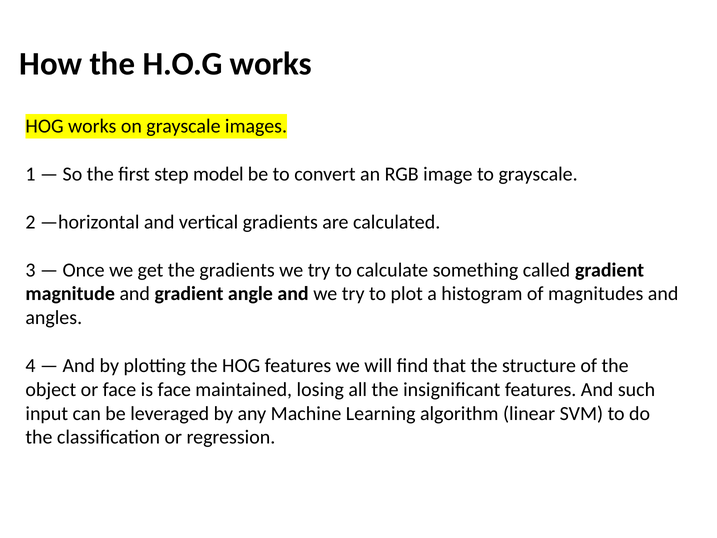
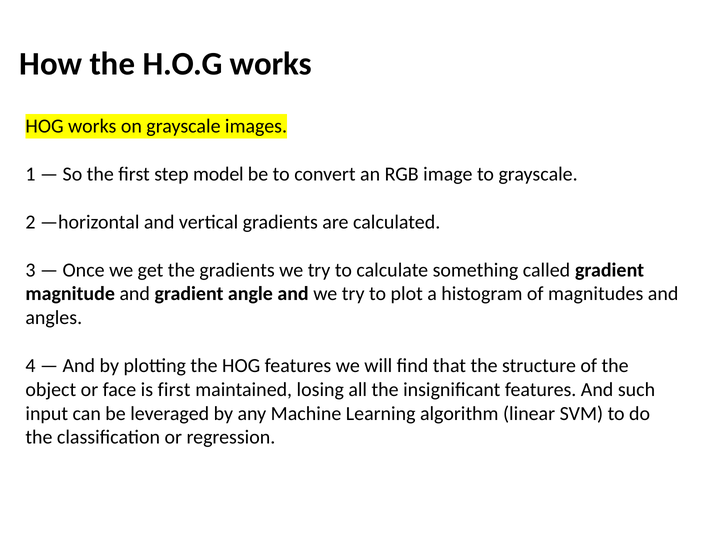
is face: face -> first
